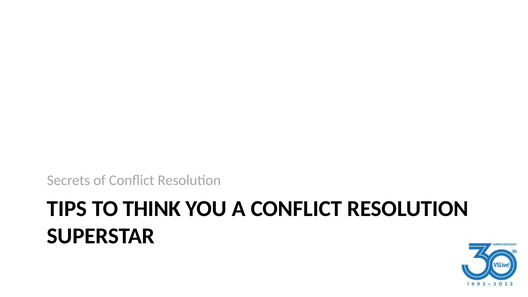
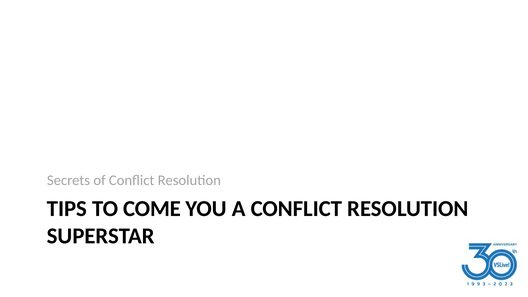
THINK: THINK -> COME
